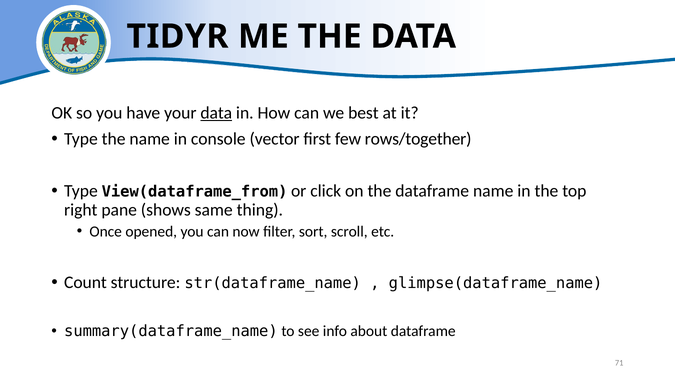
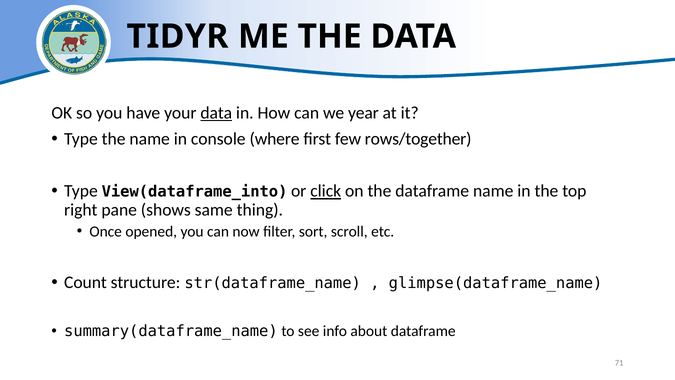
best: best -> year
vector: vector -> where
View(dataframe_from: View(dataframe_from -> View(dataframe_into
click underline: none -> present
